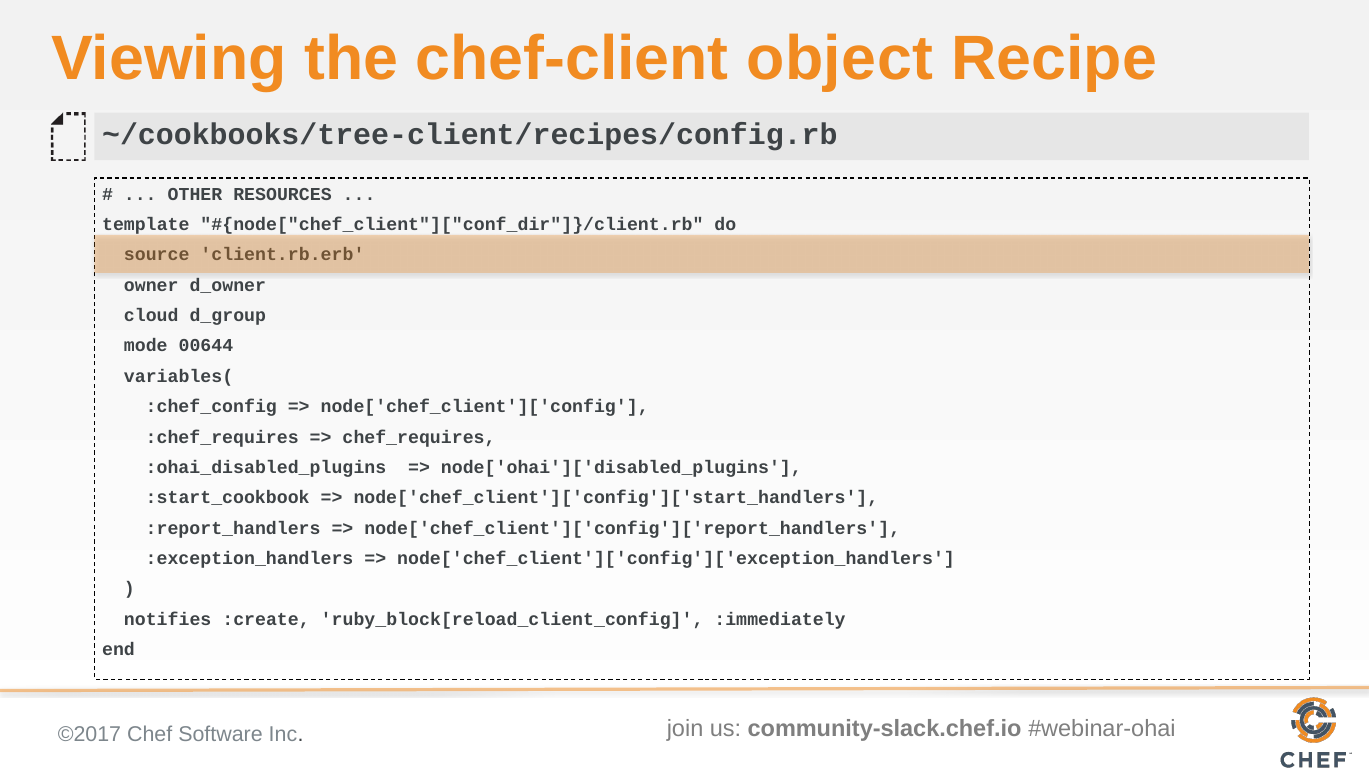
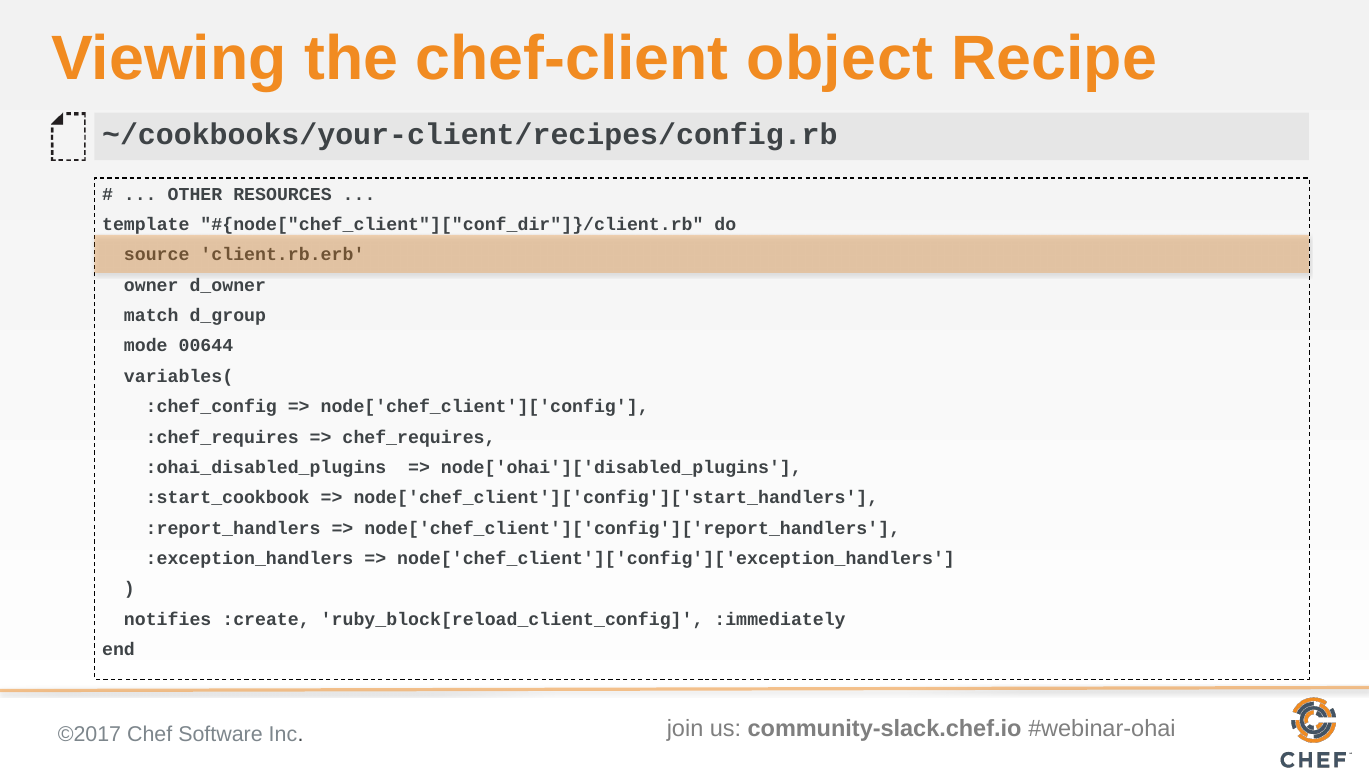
~/cookbooks/tree-client/recipes/config.rb: ~/cookbooks/tree-client/recipes/config.rb -> ~/cookbooks/your-client/recipes/config.rb
cloud: cloud -> match
